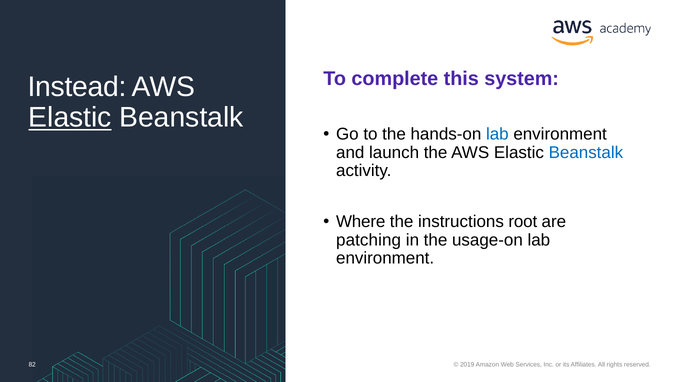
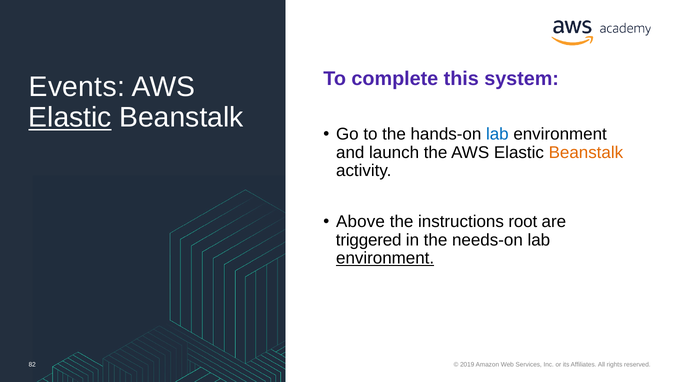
Instead: Instead -> Events
Beanstalk at (586, 153) colour: blue -> orange
Where: Where -> Above
patching: patching -> triggered
usage-on: usage-on -> needs-on
environment at (385, 258) underline: none -> present
